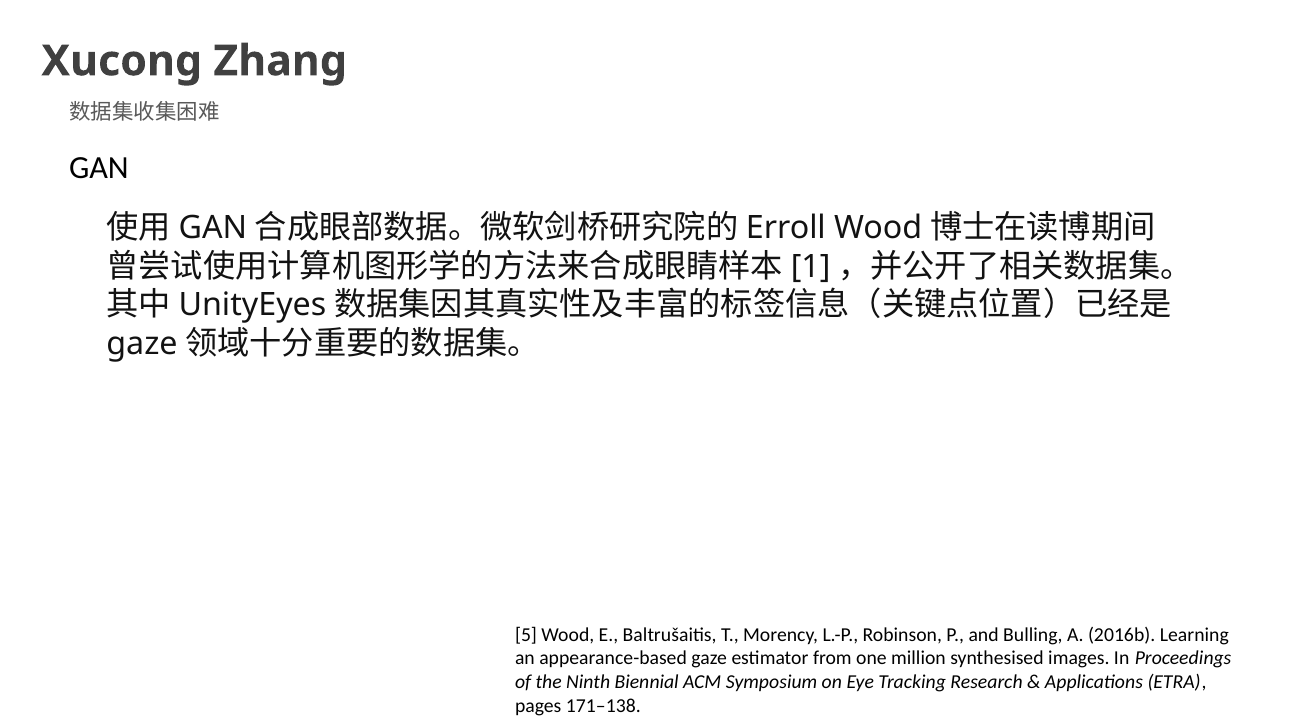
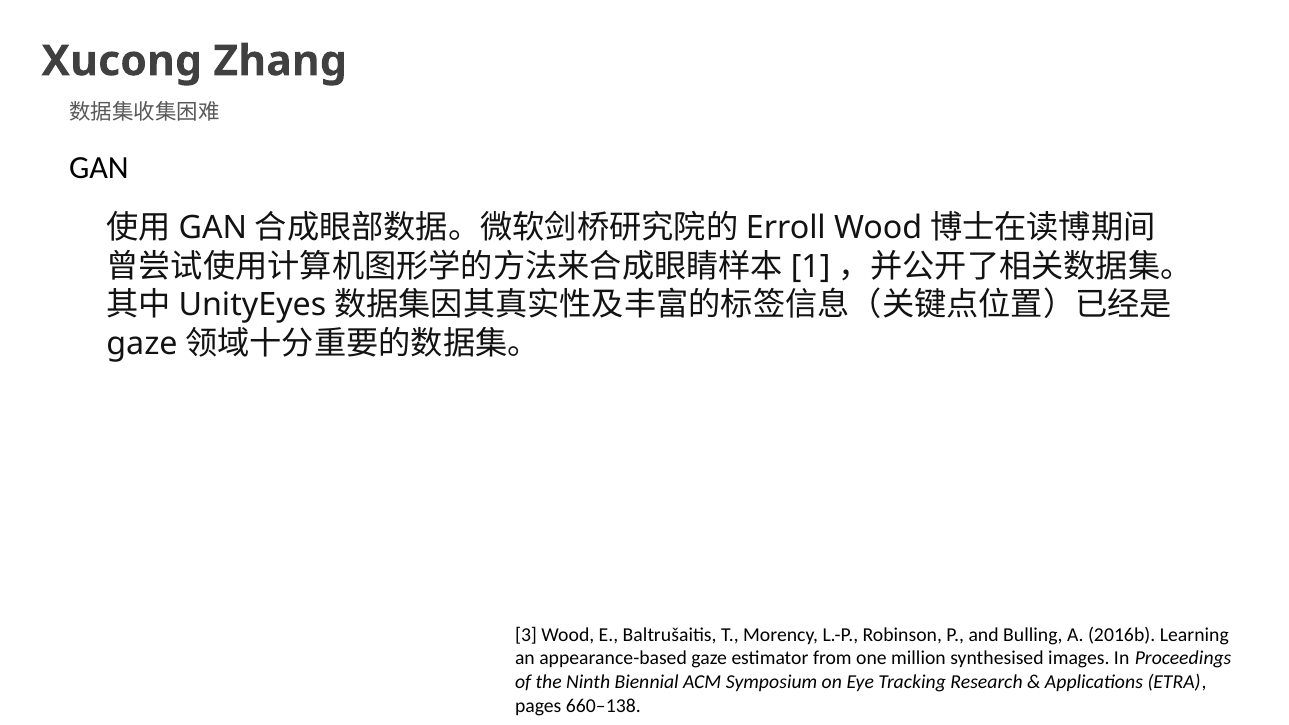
5: 5 -> 3
171–138: 171–138 -> 660–138
